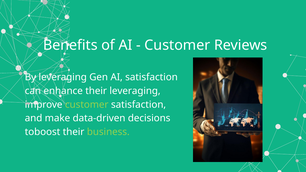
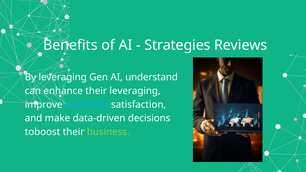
Customer at (177, 45): Customer -> Strategies
AI satisfaction: satisfaction -> understand
customer at (87, 105) colour: light green -> light blue
